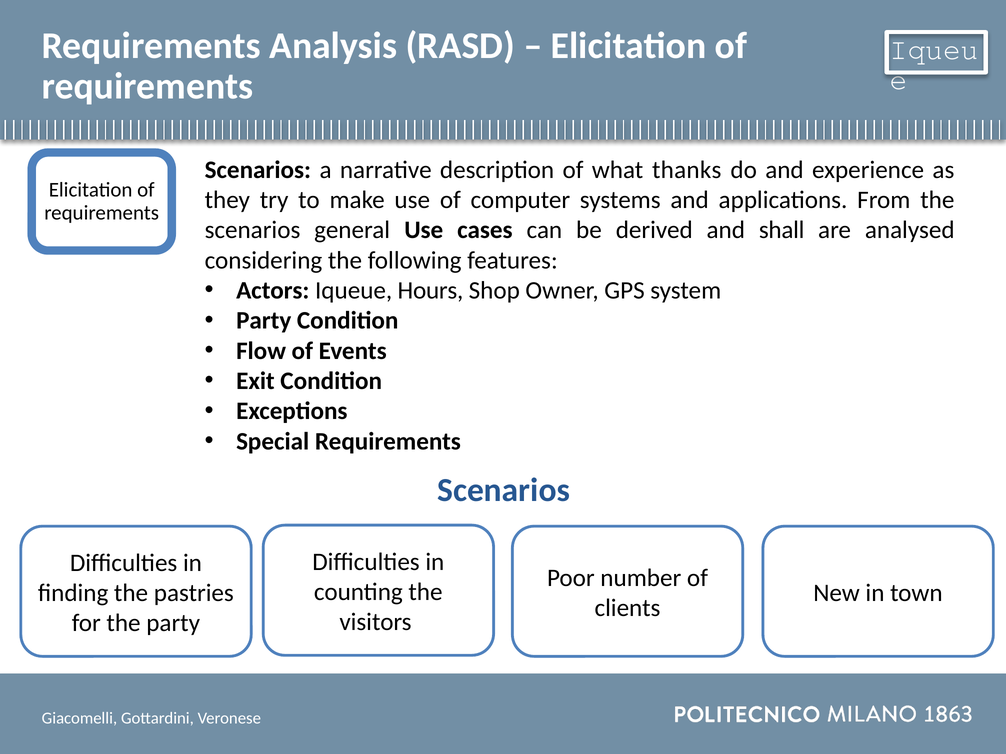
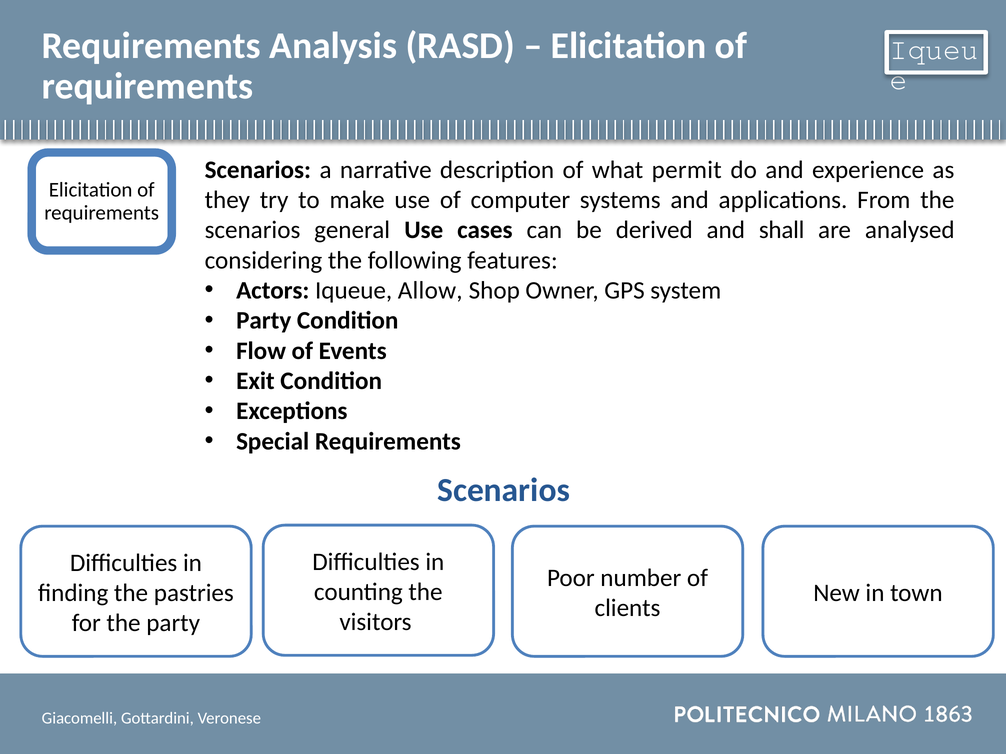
thanks: thanks -> permit
Hours: Hours -> Allow
